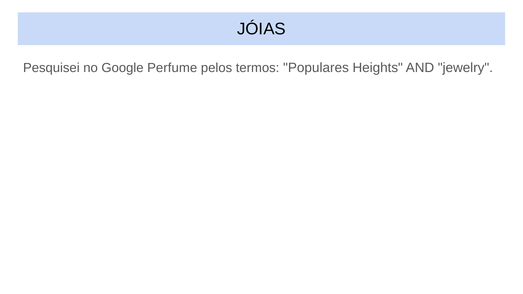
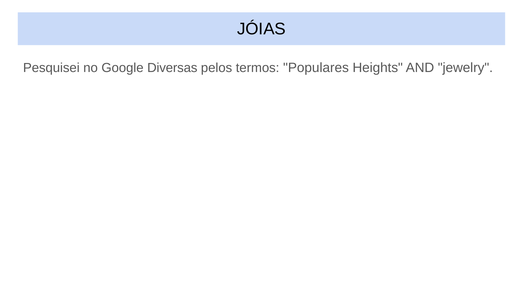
Perfume: Perfume -> Diversas
